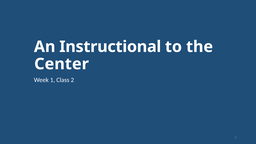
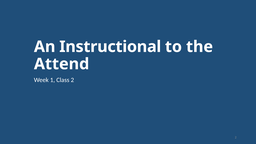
Center: Center -> Attend
